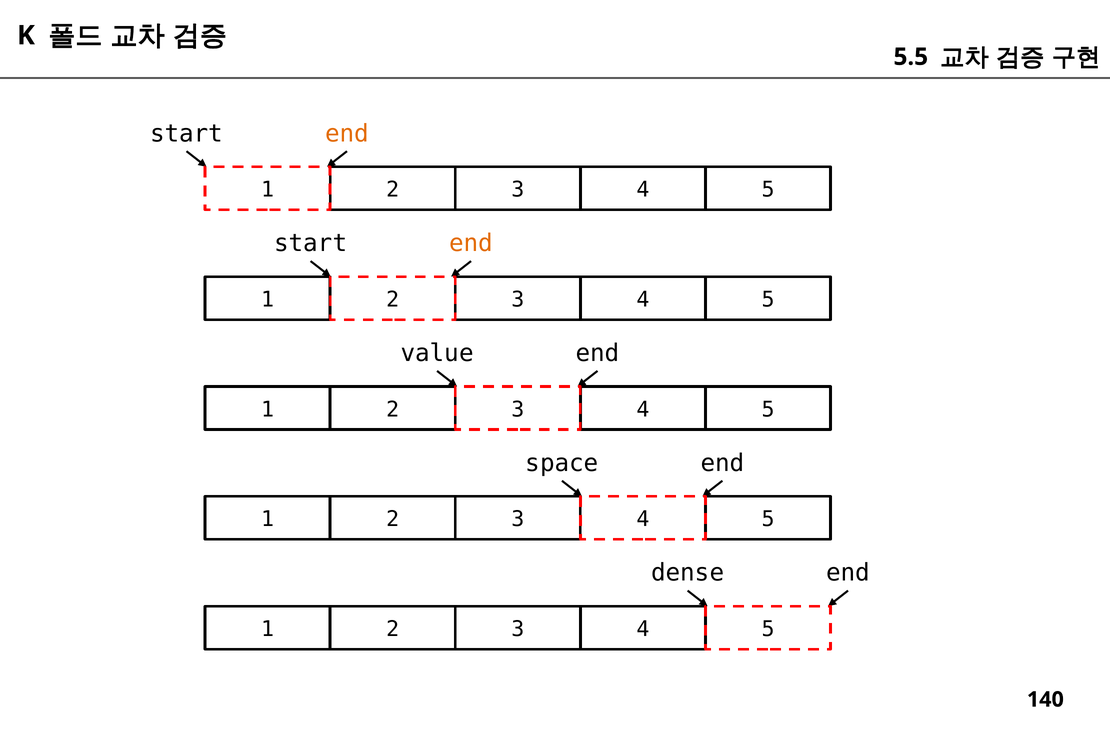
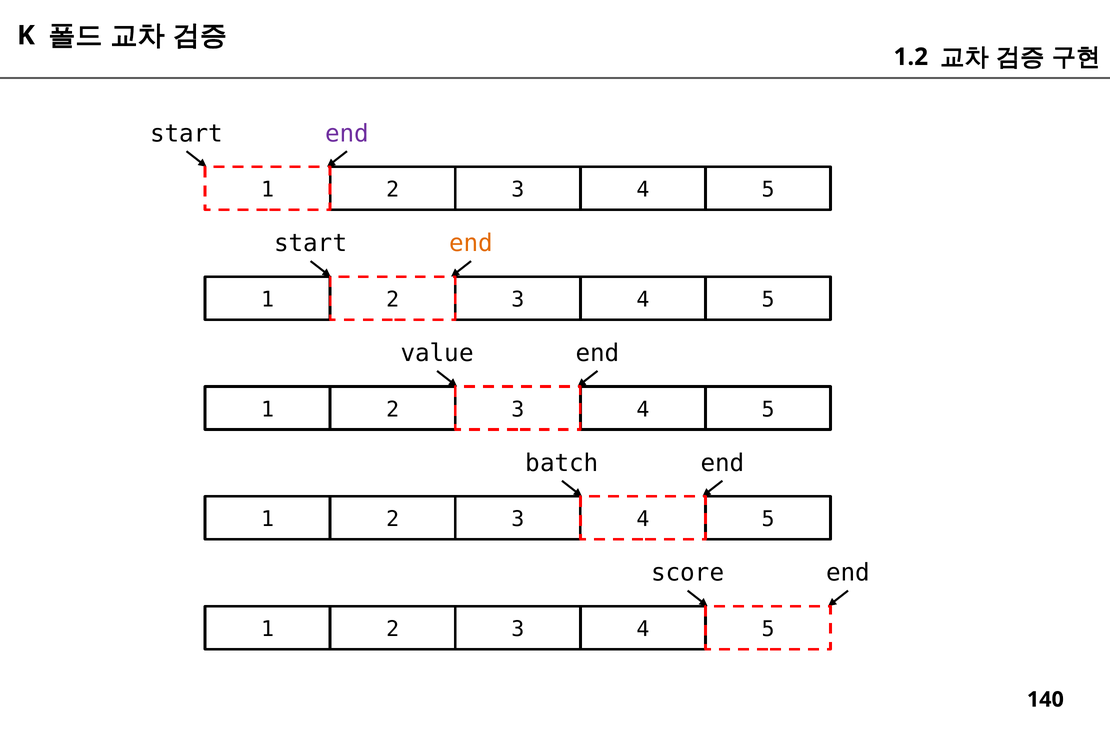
5.5: 5.5 -> 1.2
end at (347, 134) colour: orange -> purple
space: space -> batch
dense: dense -> score
